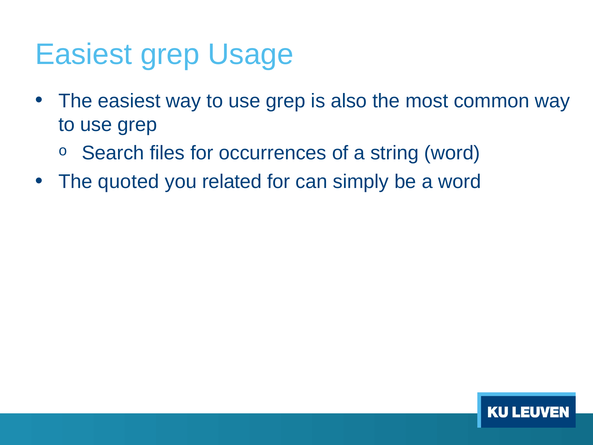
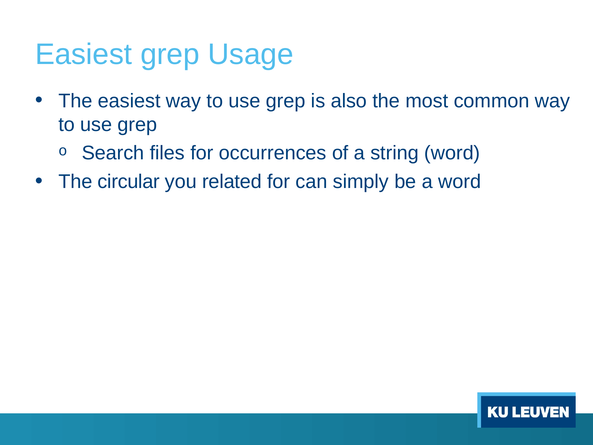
quoted: quoted -> circular
